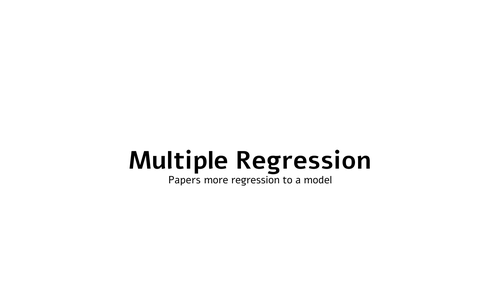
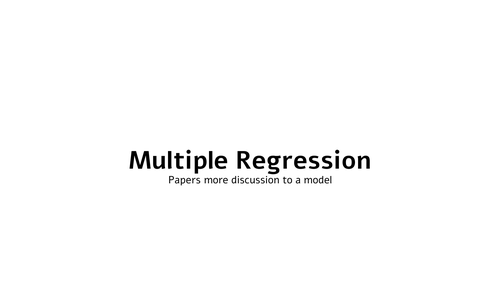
more regression: regression -> discussion
